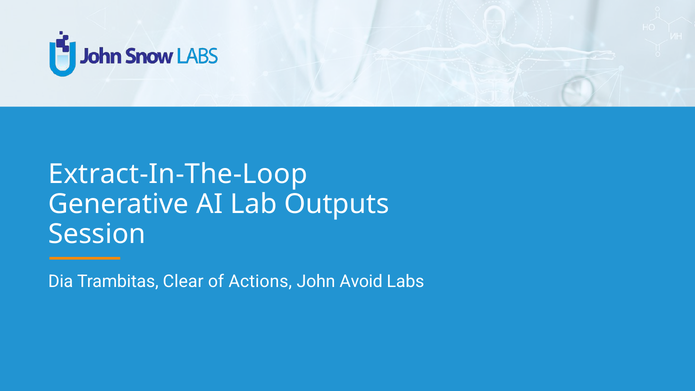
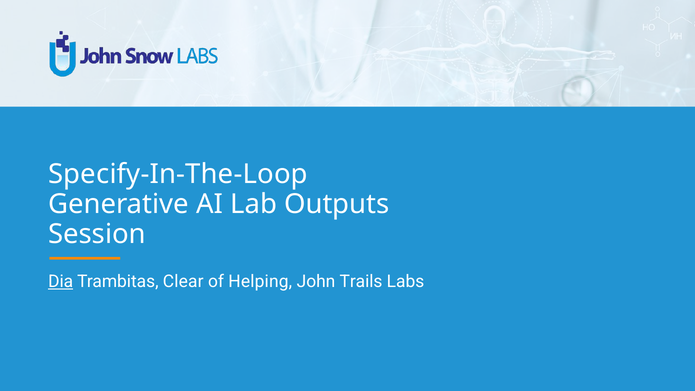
Extract-In-The-Loop: Extract-In-The-Loop -> Specify-In-The-Loop
Dia underline: none -> present
Actions: Actions -> Helping
Avoid: Avoid -> Trails
